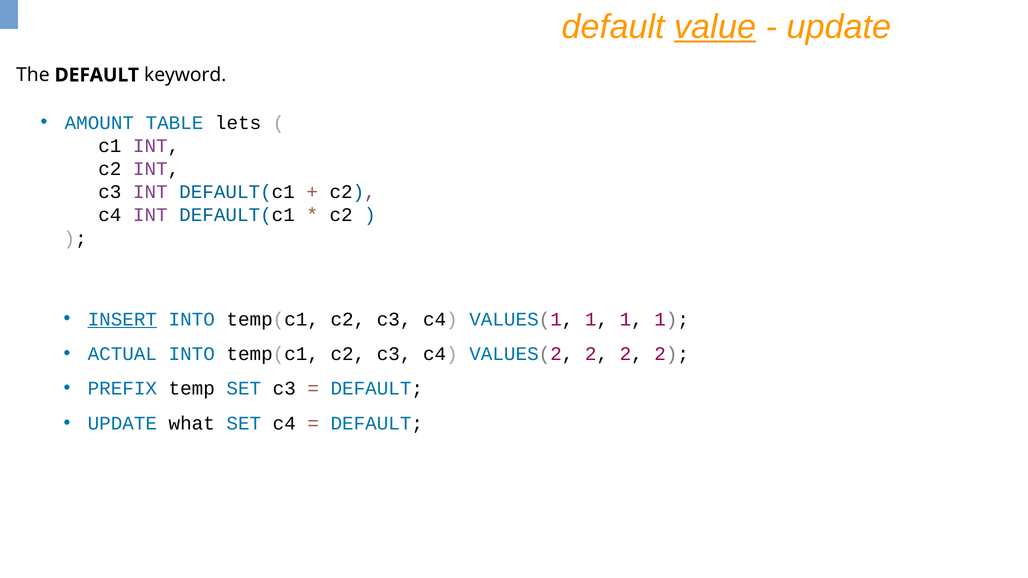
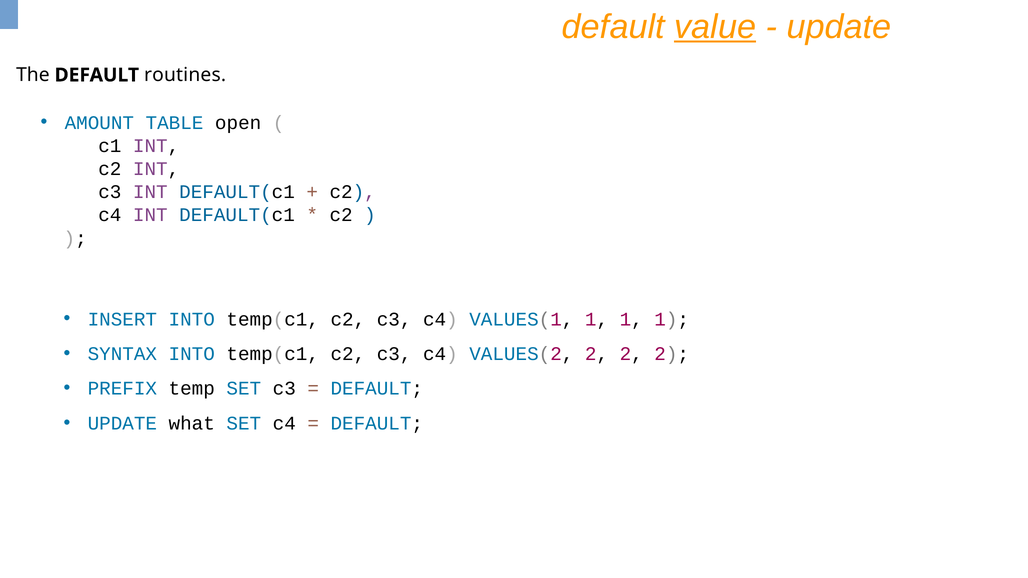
keyword: keyword -> routines
lets: lets -> open
INSERT underline: present -> none
ACTUAL: ACTUAL -> SYNTAX
